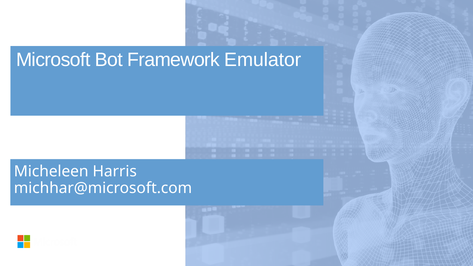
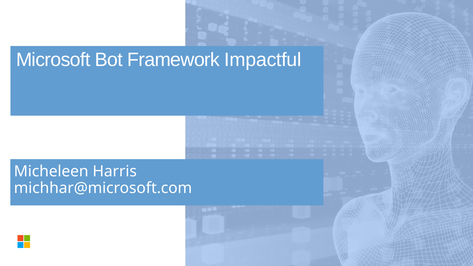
Emulator: Emulator -> Impactful
